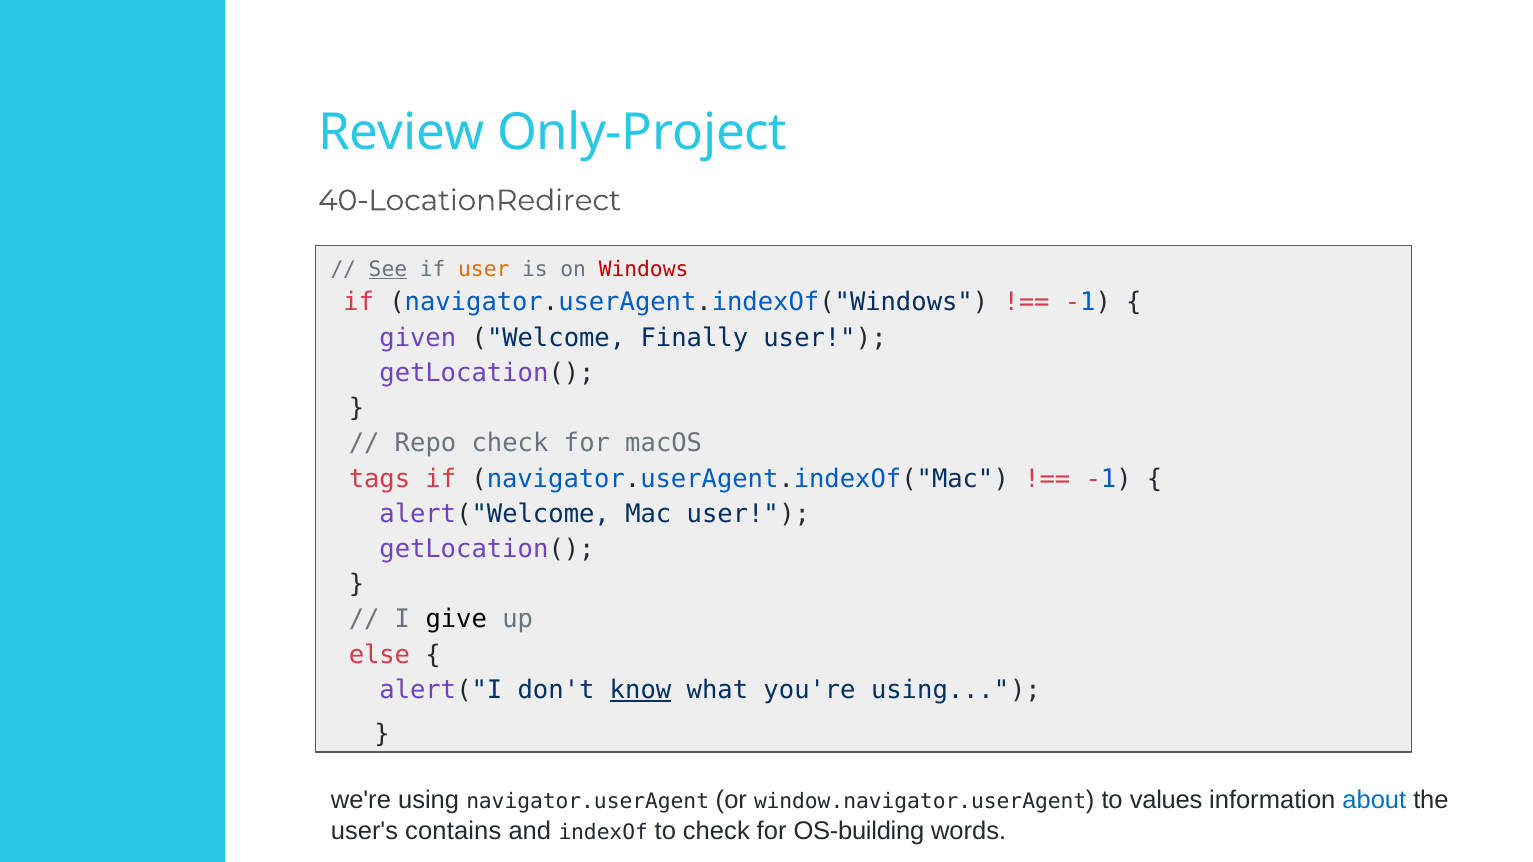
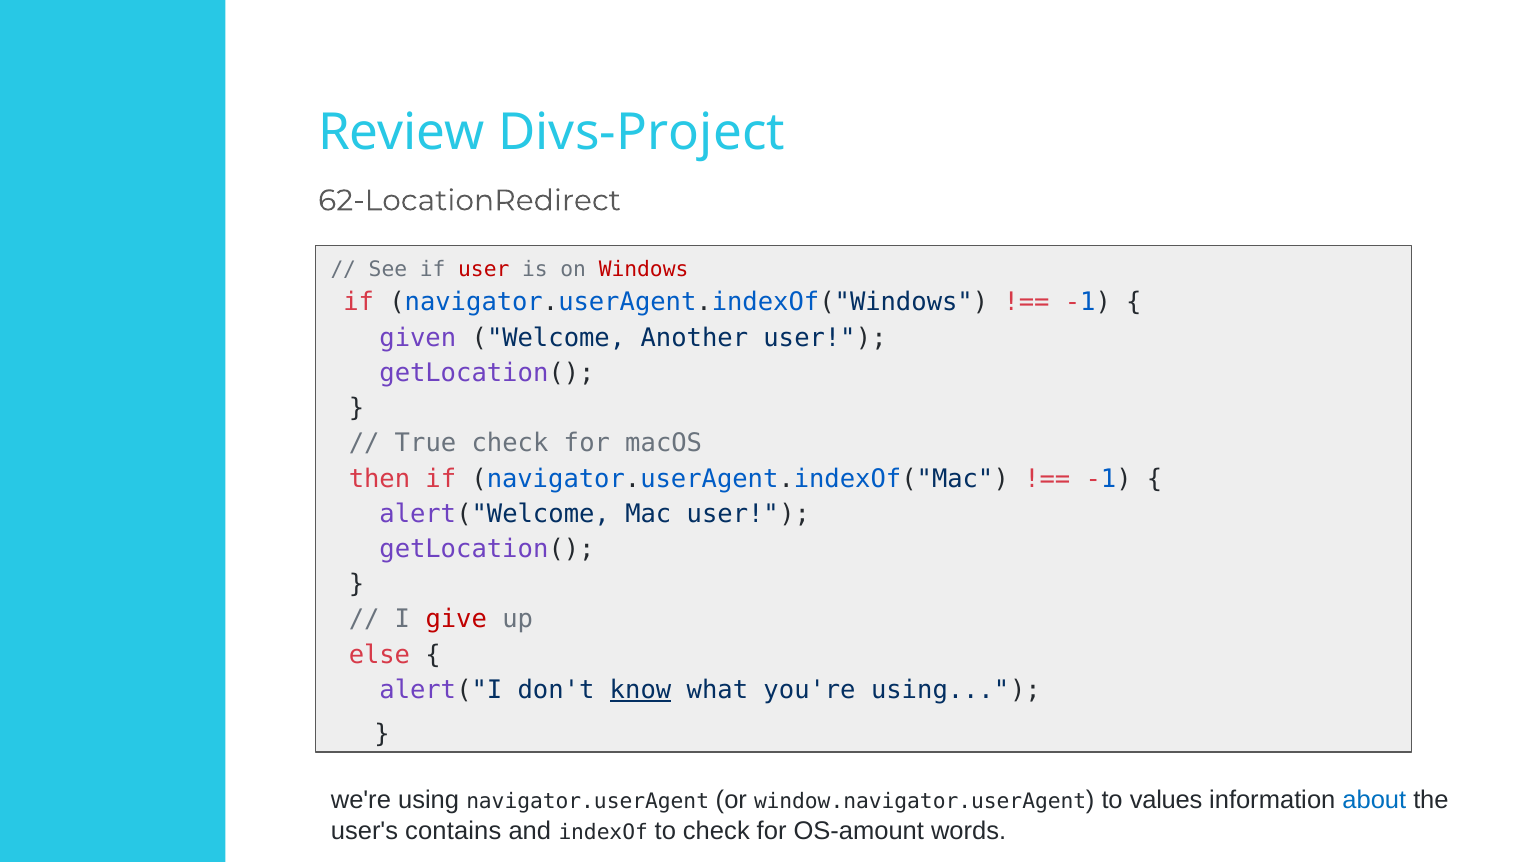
Only-Project: Only-Project -> Divs-Project
40-LocationRedirect: 40-LocationRedirect -> 62-LocationRedirect
See underline: present -> none
user at (484, 270) colour: orange -> red
Finally: Finally -> Another
Repo: Repo -> True
tags: tags -> then
give colour: black -> red
OS-building: OS-building -> OS-amount
